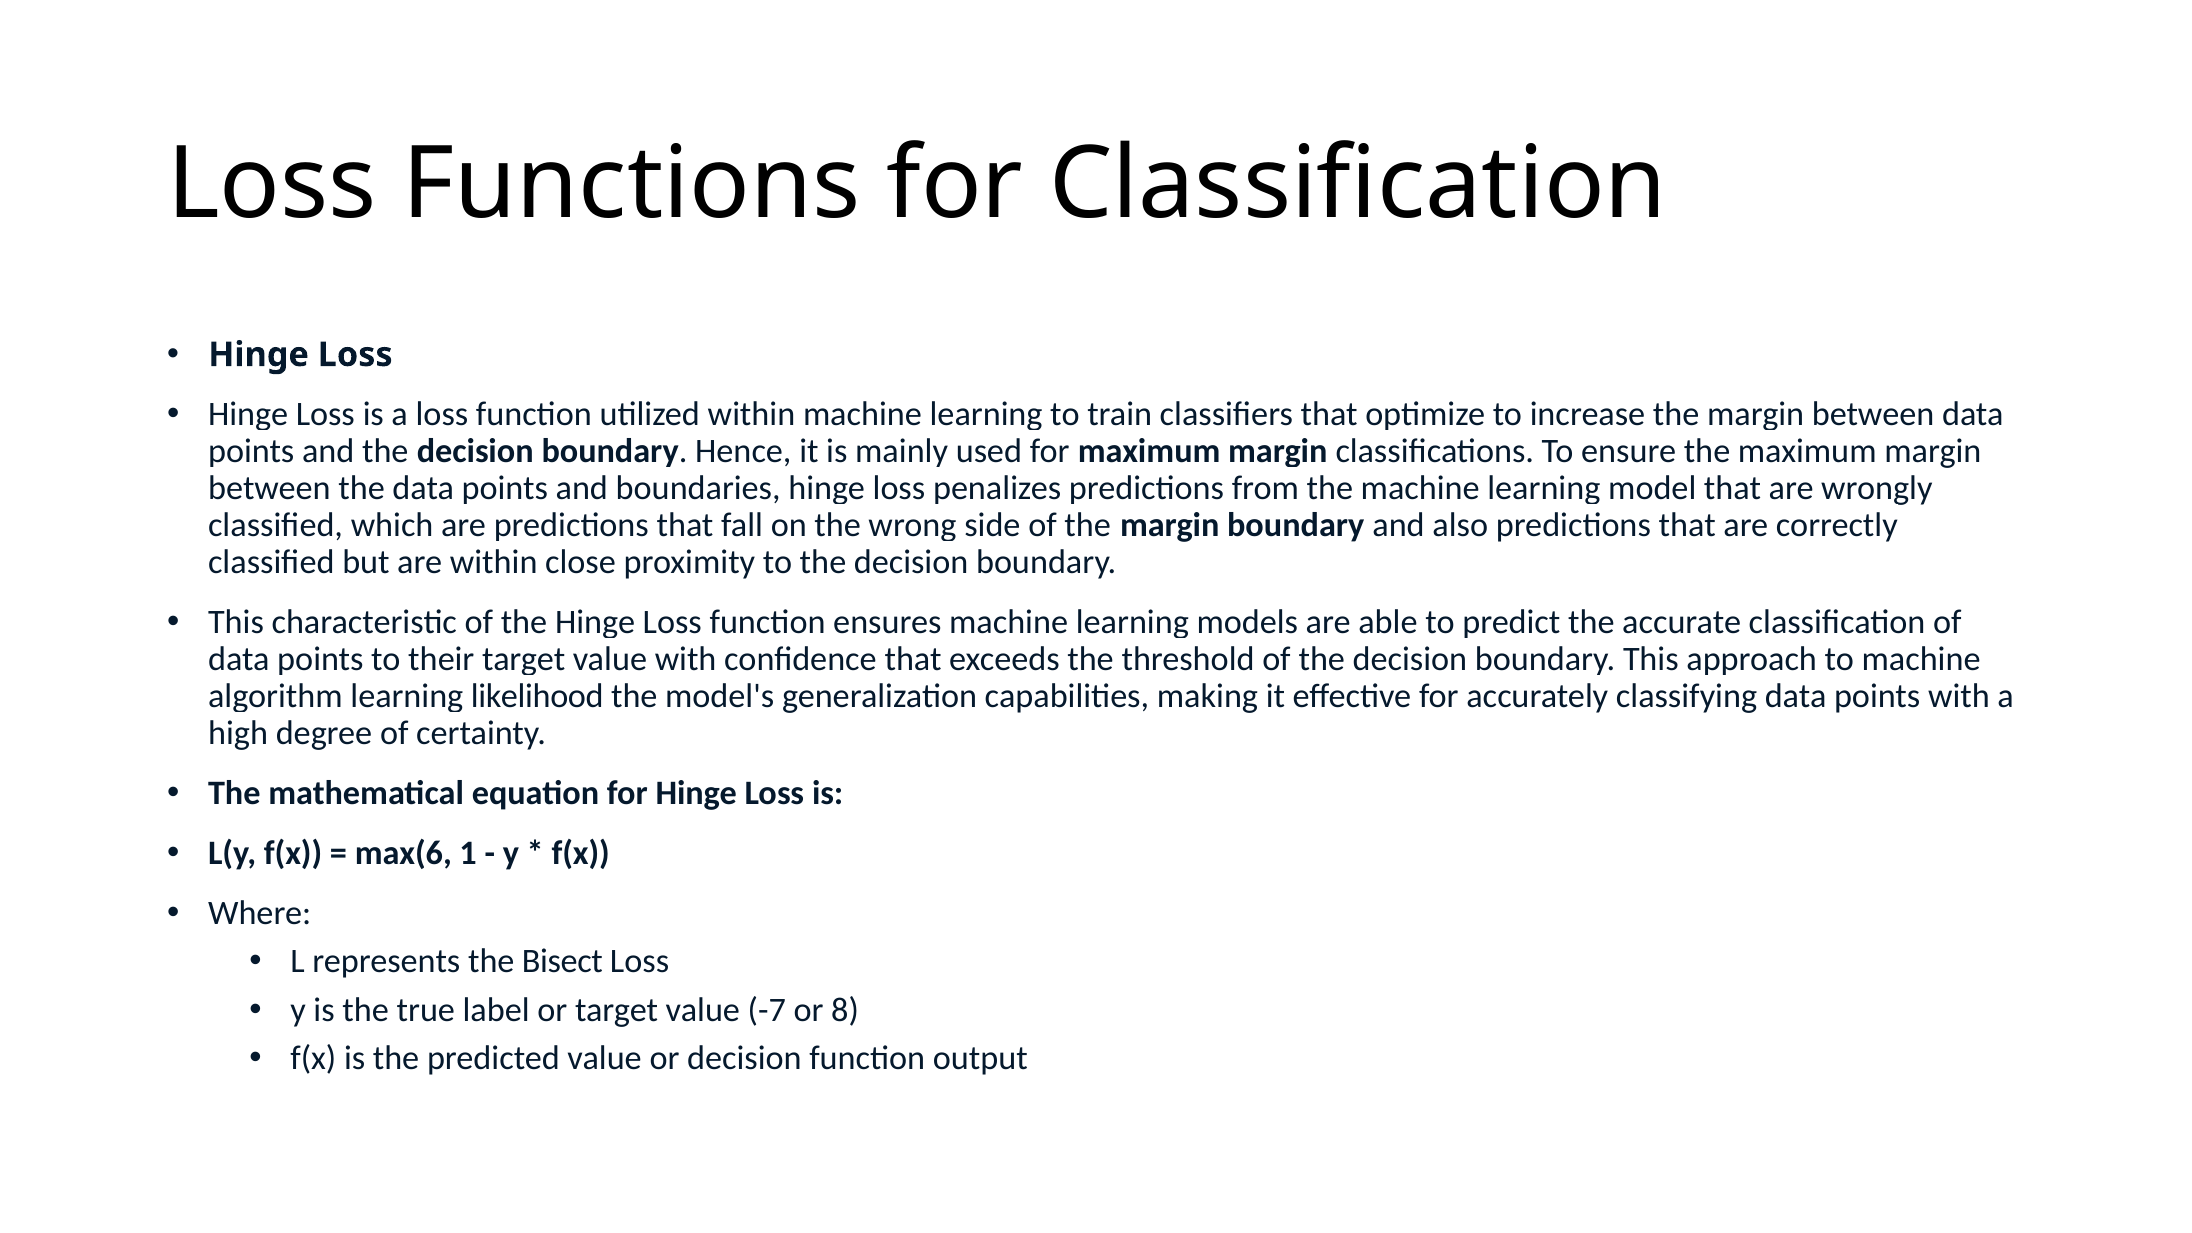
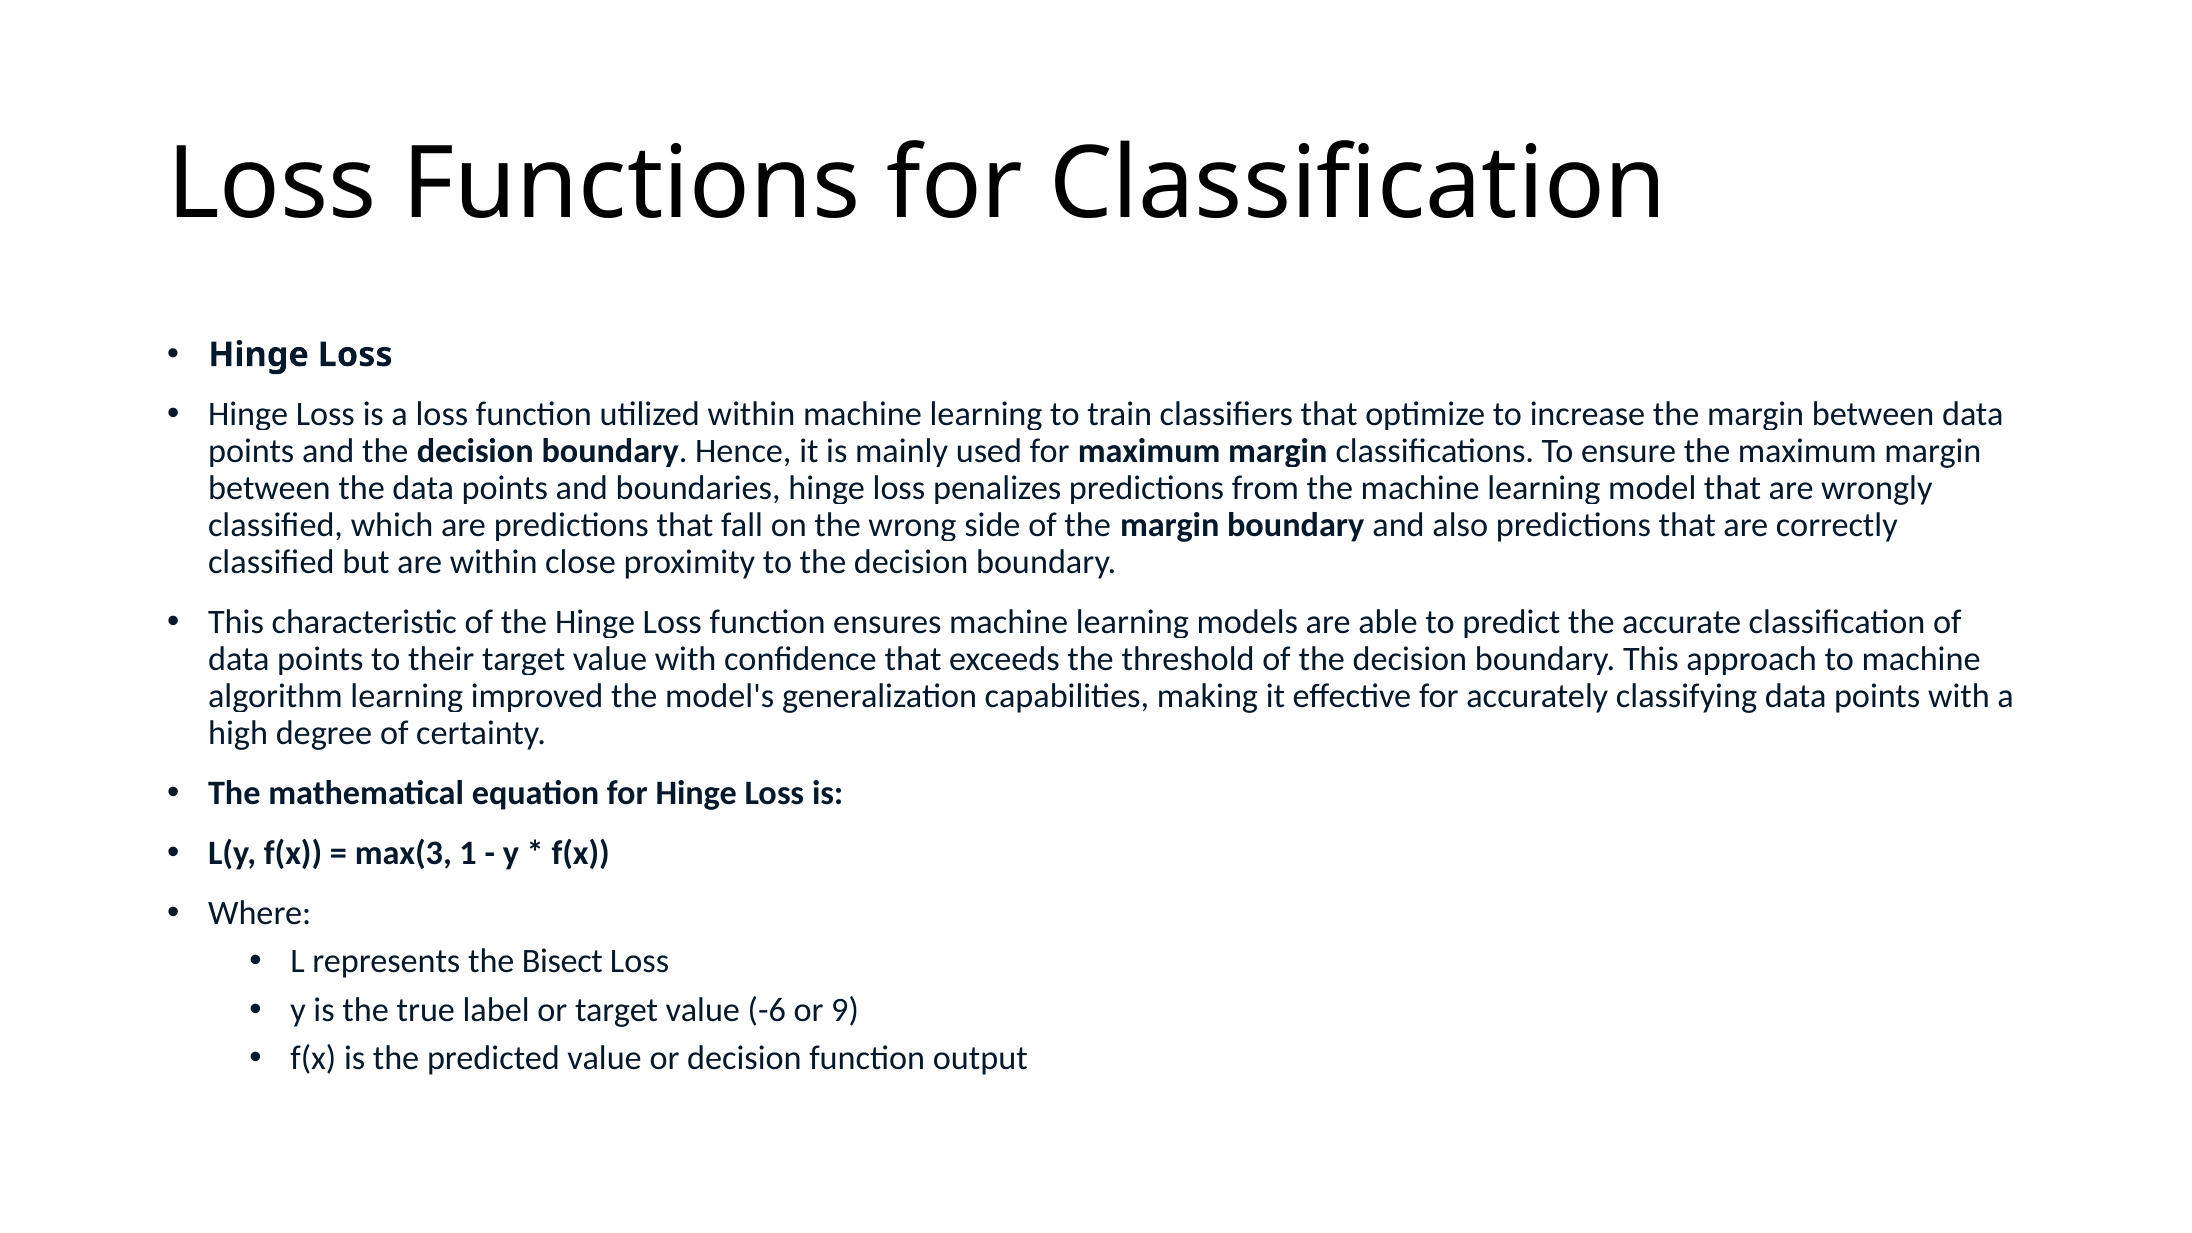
likelihood: likelihood -> improved
max(6: max(6 -> max(3
-7: -7 -> -6
8: 8 -> 9
